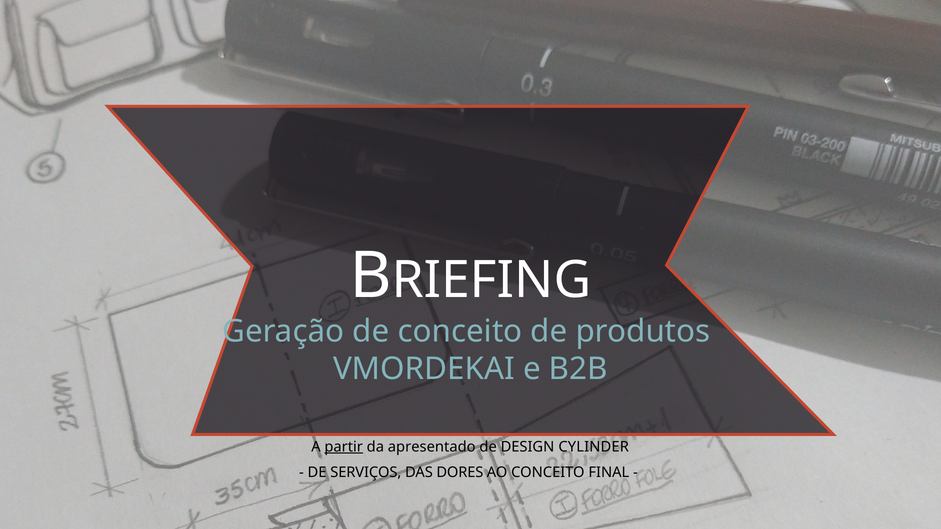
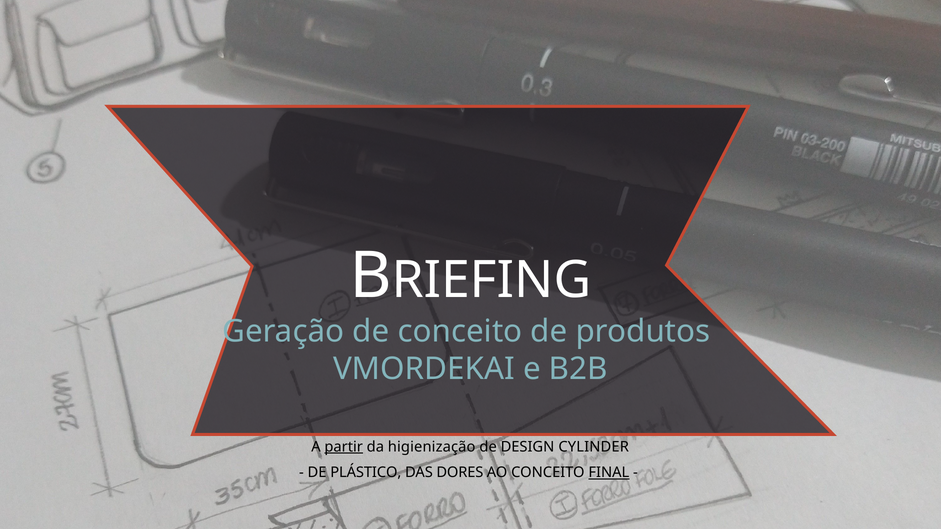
apresentado: apresentado -> higienização
SERVIÇOS: SERVIÇOS -> PLÁSTICO
FINAL underline: none -> present
